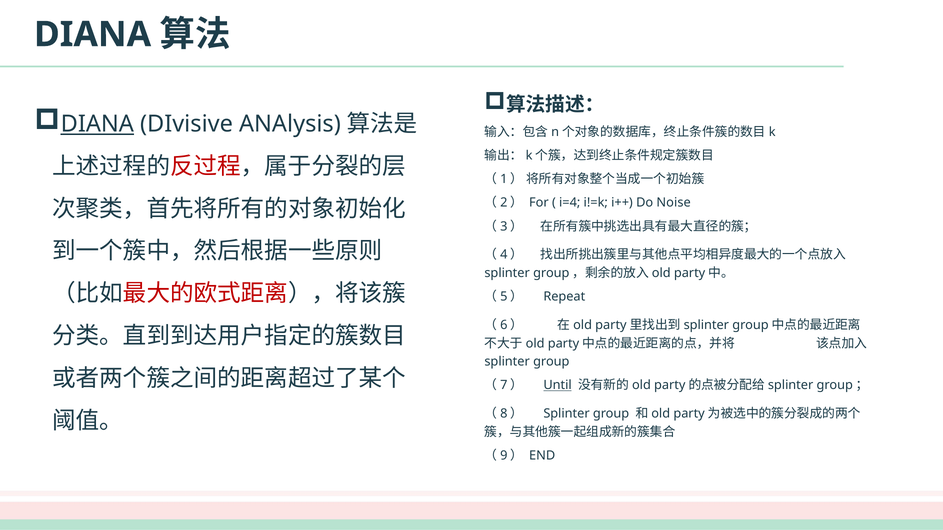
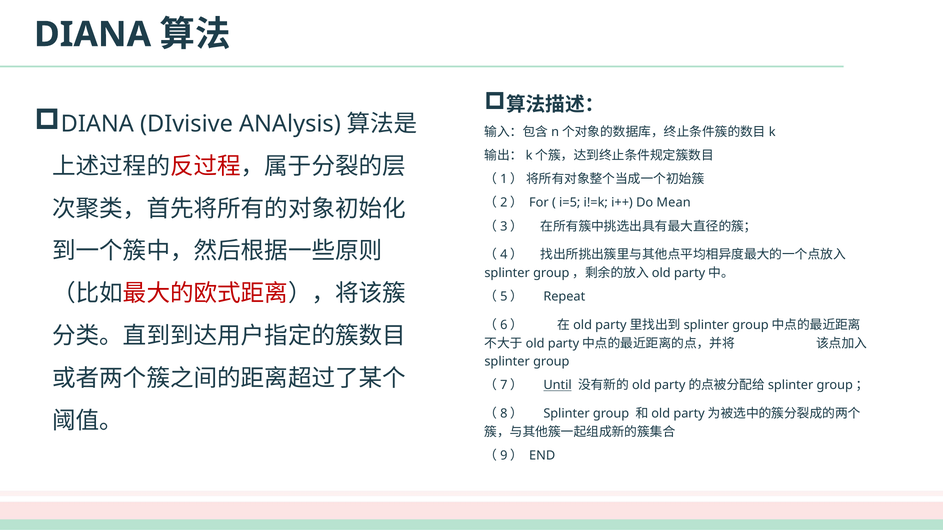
DIANA at (97, 124) underline: present -> none
i=4: i=4 -> i=5
Noise: Noise -> Mean
